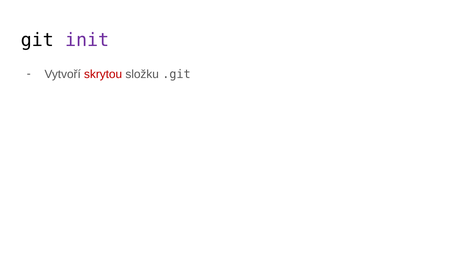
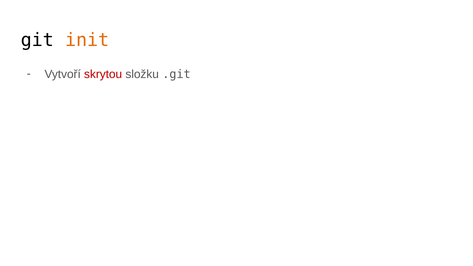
init colour: purple -> orange
